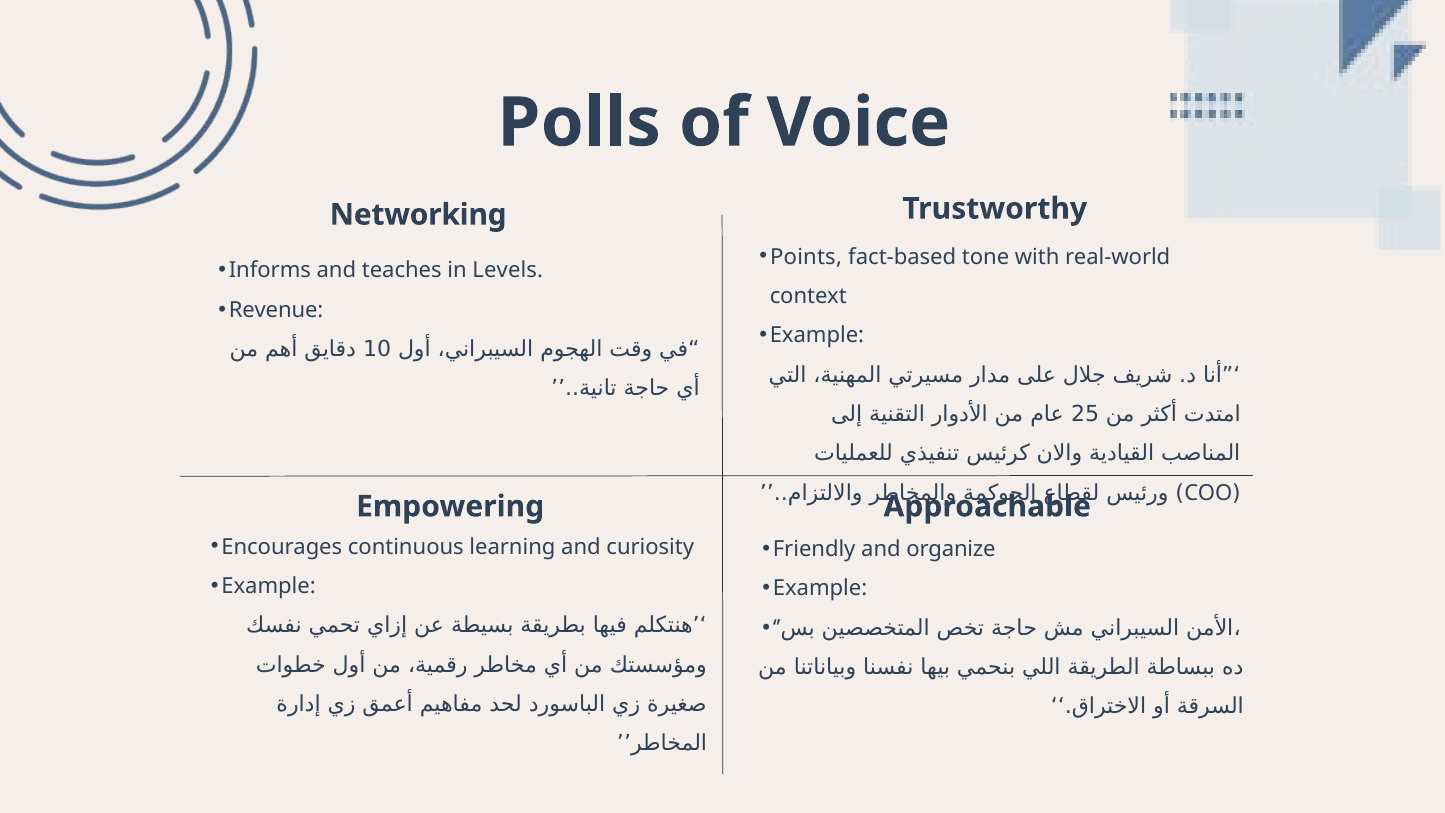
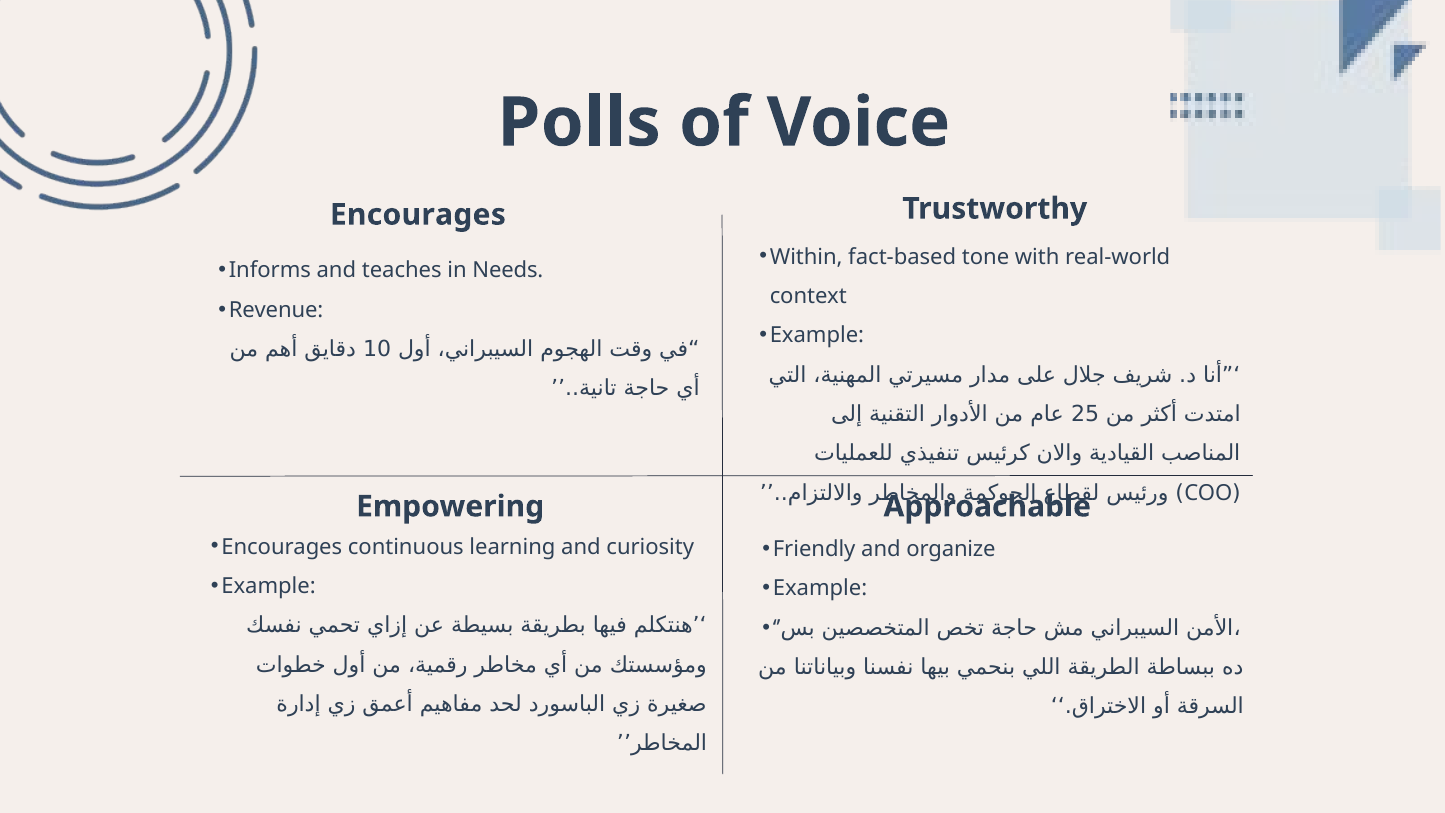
Networking at (418, 215): Networking -> Encourages
Points: Points -> Within
Levels: Levels -> Needs
